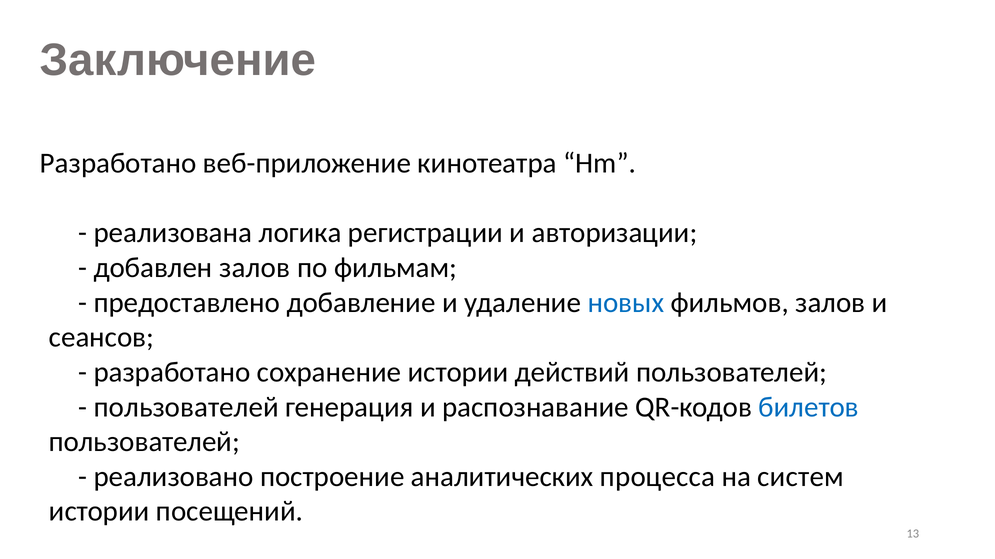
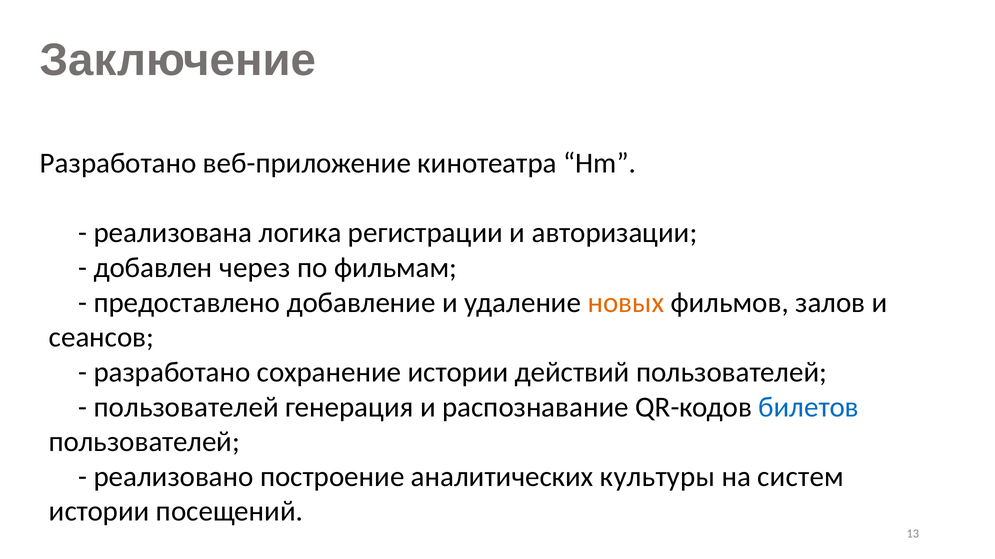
добавлен залов: залов -> через
новых colour: blue -> orange
процесса: процесса -> культуры
